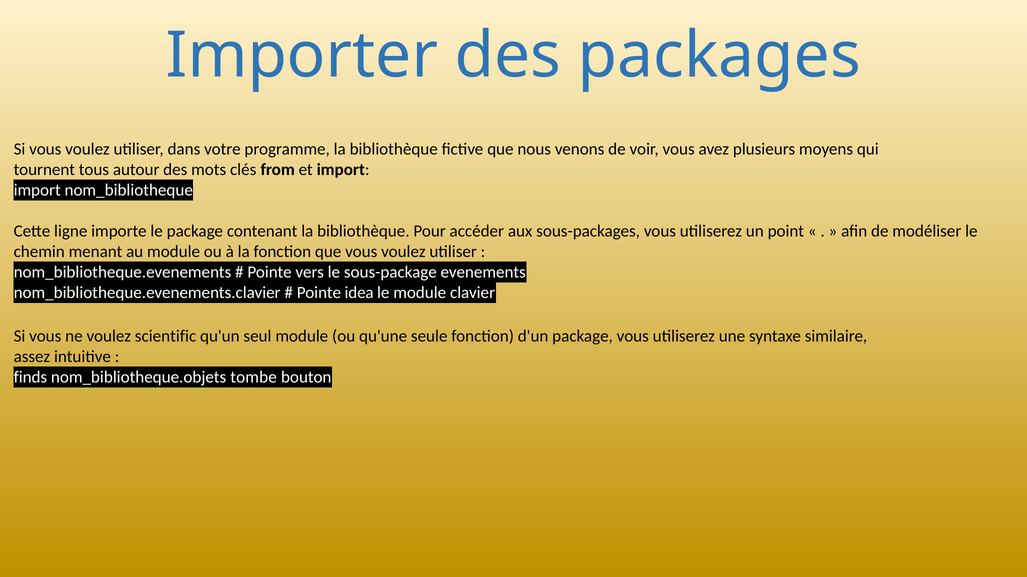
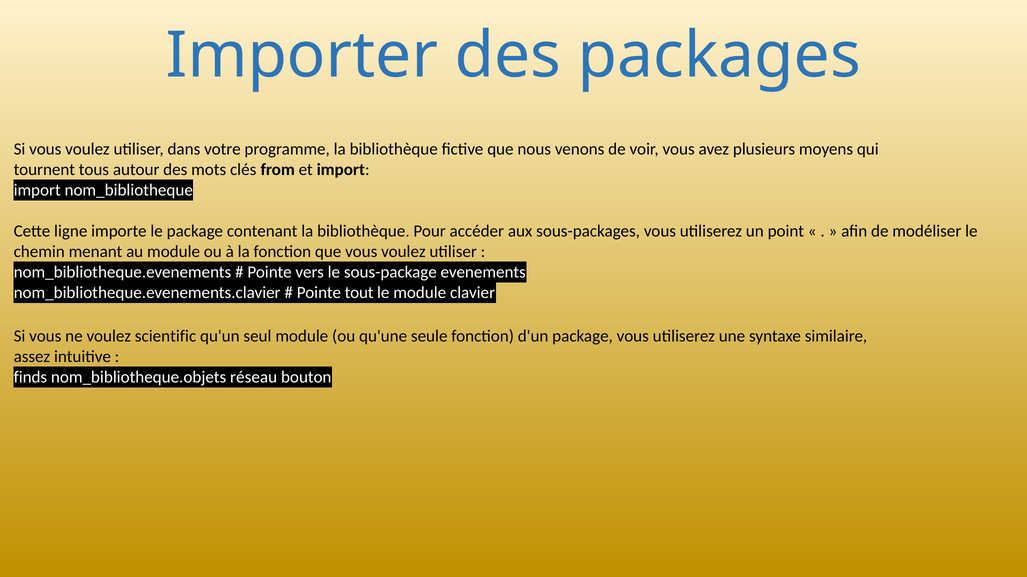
idea: idea -> tout
tombe: tombe -> réseau
